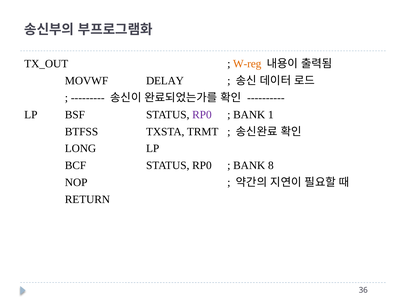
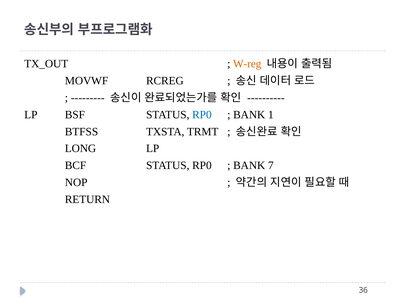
DELAY: DELAY -> RCREG
RP0 at (202, 114) colour: purple -> blue
8: 8 -> 7
